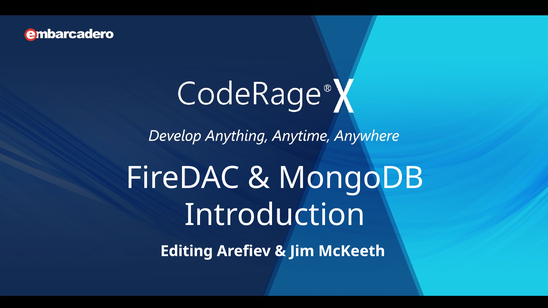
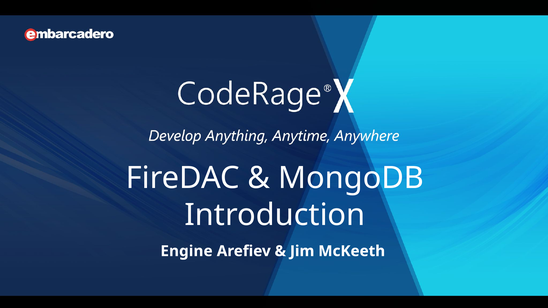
Editing: Editing -> Engine
